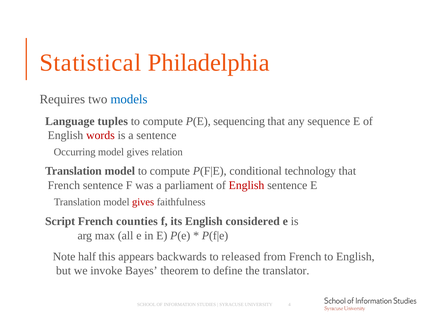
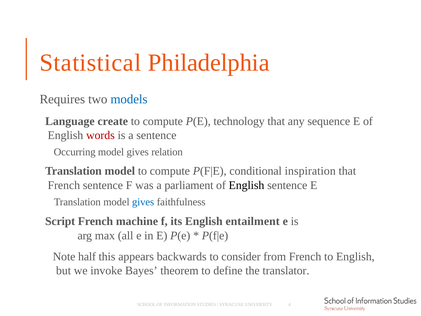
tuples: tuples -> create
sequencing: sequencing -> technology
technology: technology -> inspiration
English at (247, 185) colour: red -> black
gives at (143, 202) colour: red -> blue
counties: counties -> machine
considered: considered -> entailment
released: released -> consider
